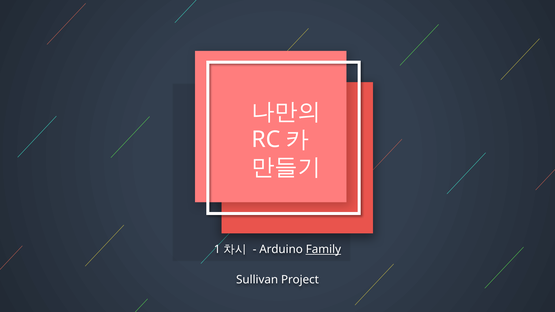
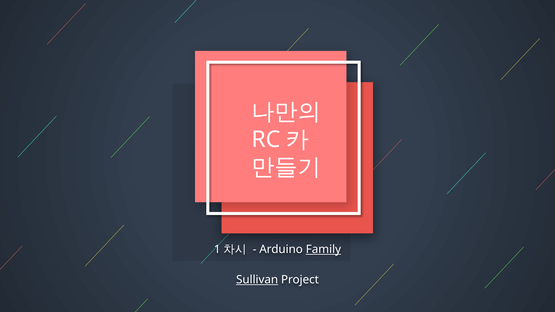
Sullivan underline: none -> present
